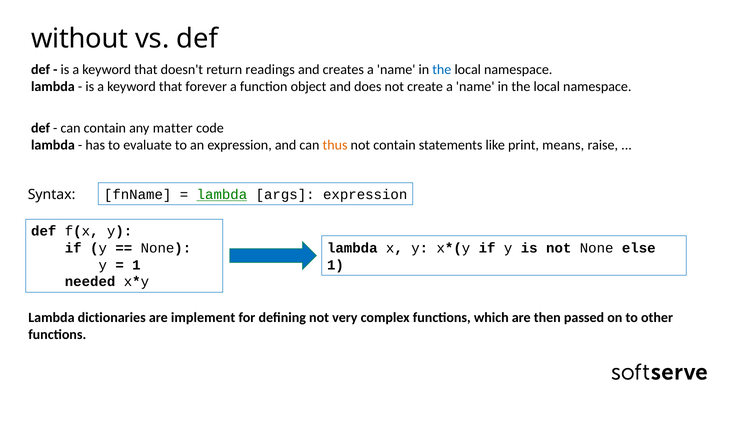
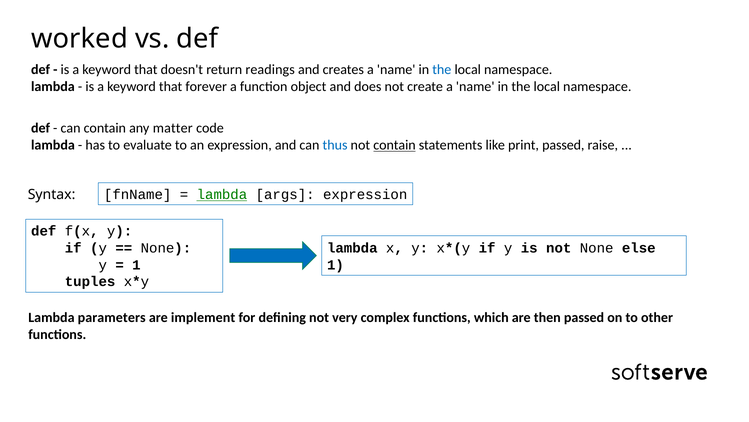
without: without -> worked
thus colour: orange -> blue
contain at (394, 145) underline: none -> present
print means: means -> passed
needed: needed -> tuples
dictionaries: dictionaries -> parameters
